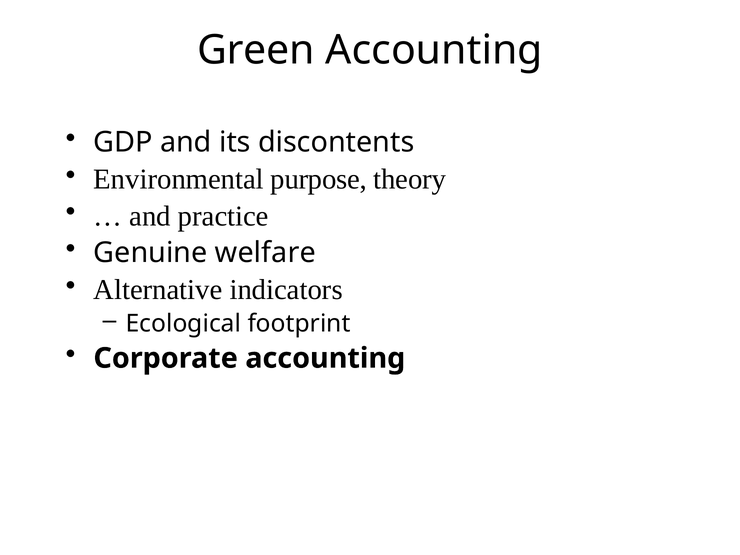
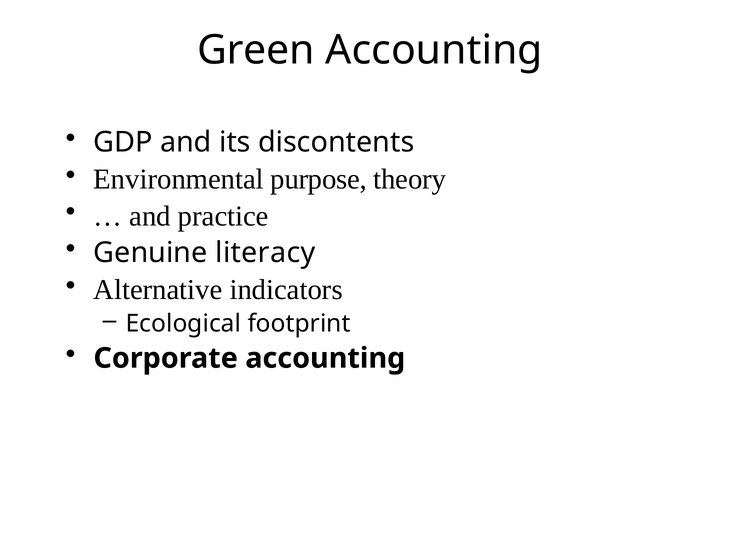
welfare: welfare -> literacy
